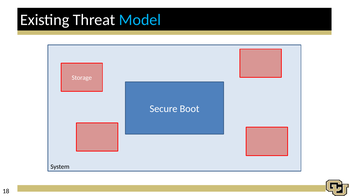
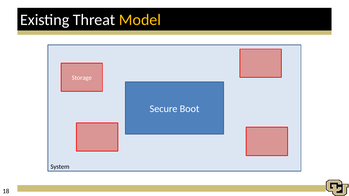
Model colour: light blue -> yellow
